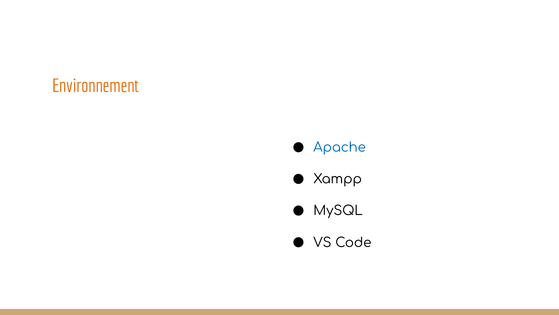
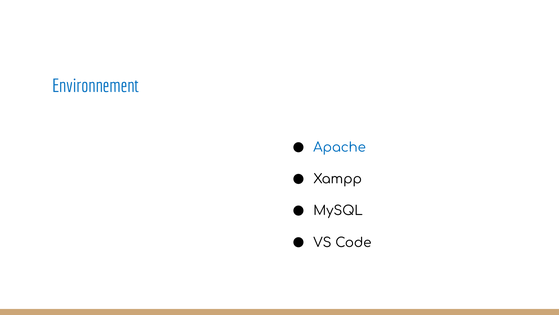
Environnement colour: orange -> blue
